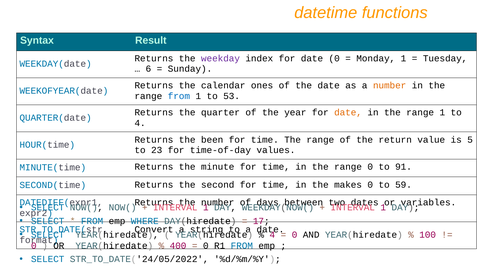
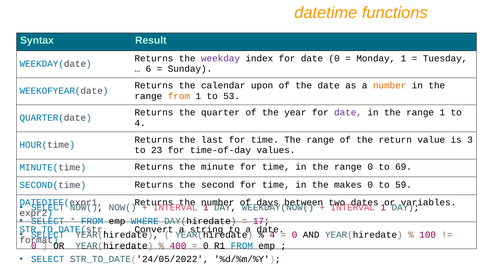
ones: ones -> upon
from at (179, 96) colour: blue -> orange
date at (348, 113) colour: orange -> purple
been: been -> last
5: 5 -> 3
91: 91 -> 69
